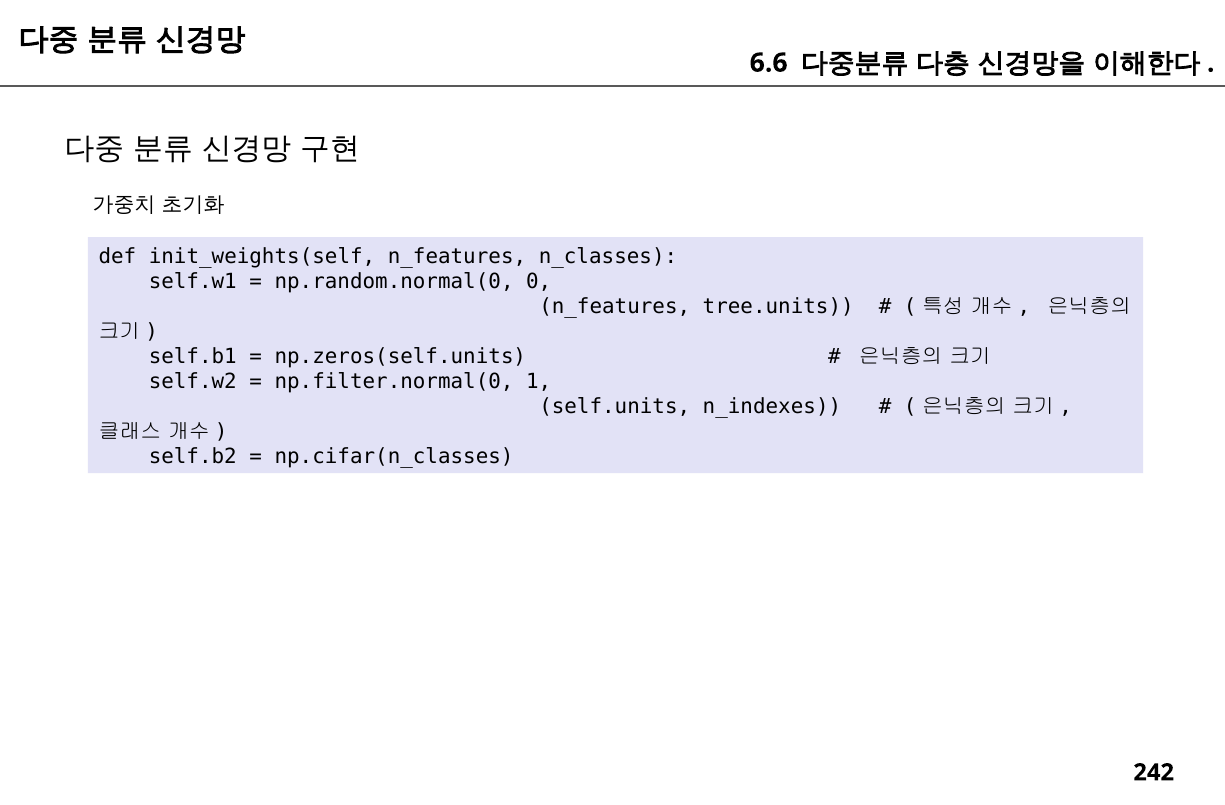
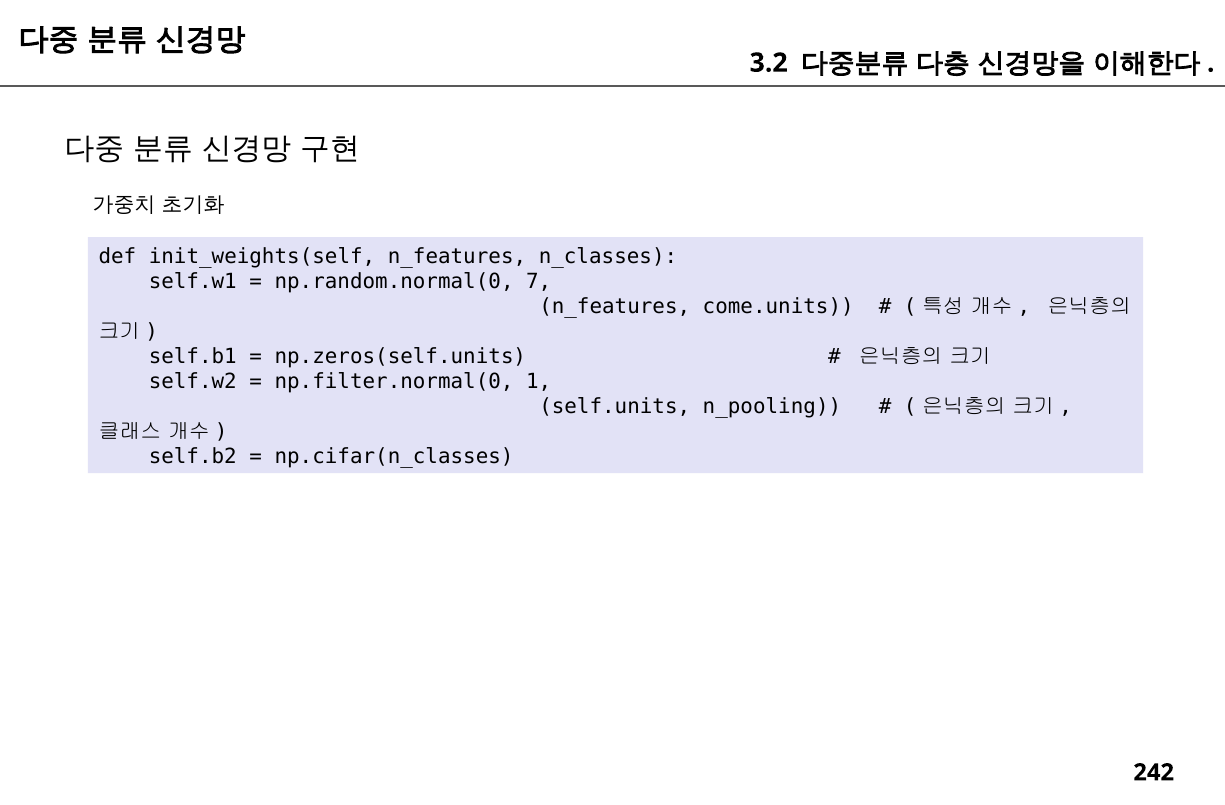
6.6: 6.6 -> 3.2
0: 0 -> 7
tree.units: tree.units -> come.units
n_indexes: n_indexes -> n_pooling
